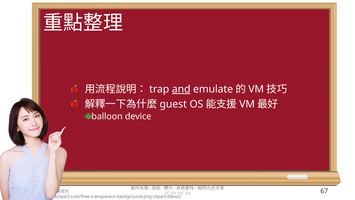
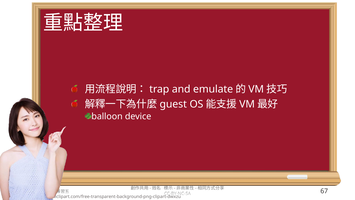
and underline: present -> none
